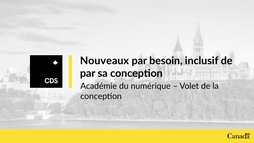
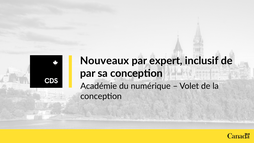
besoin: besoin -> expert
